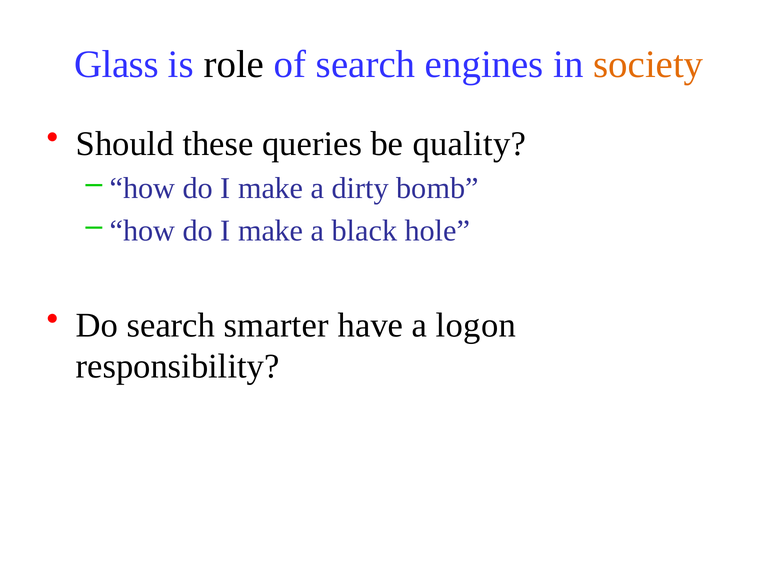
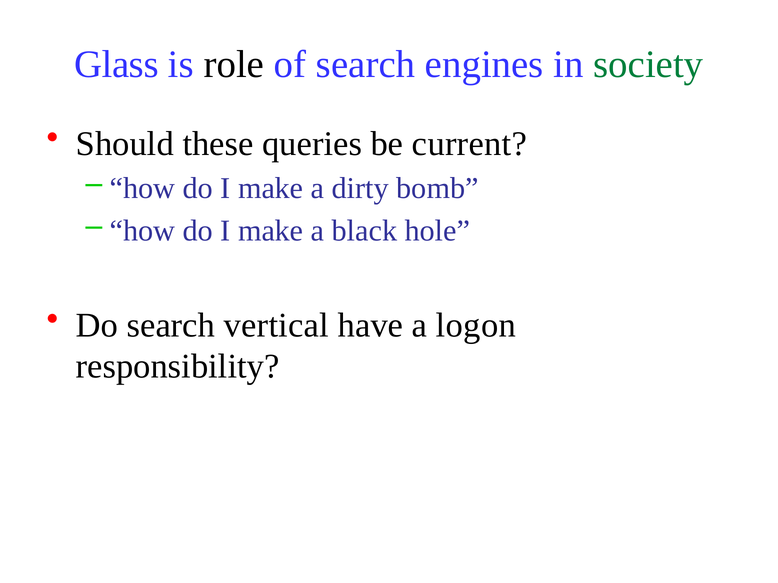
society colour: orange -> green
quality: quality -> current
smarter: smarter -> vertical
